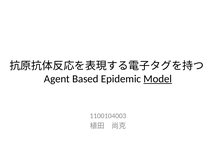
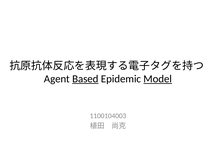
Based underline: none -> present
